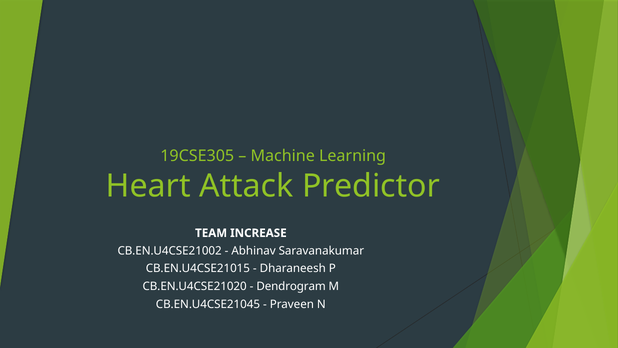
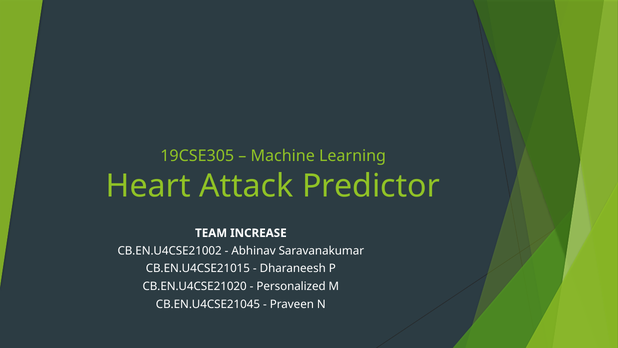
Dendrogram: Dendrogram -> Personalized
